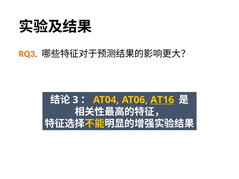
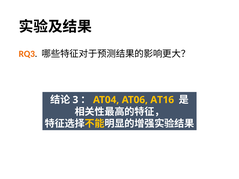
AT16 underline: present -> none
